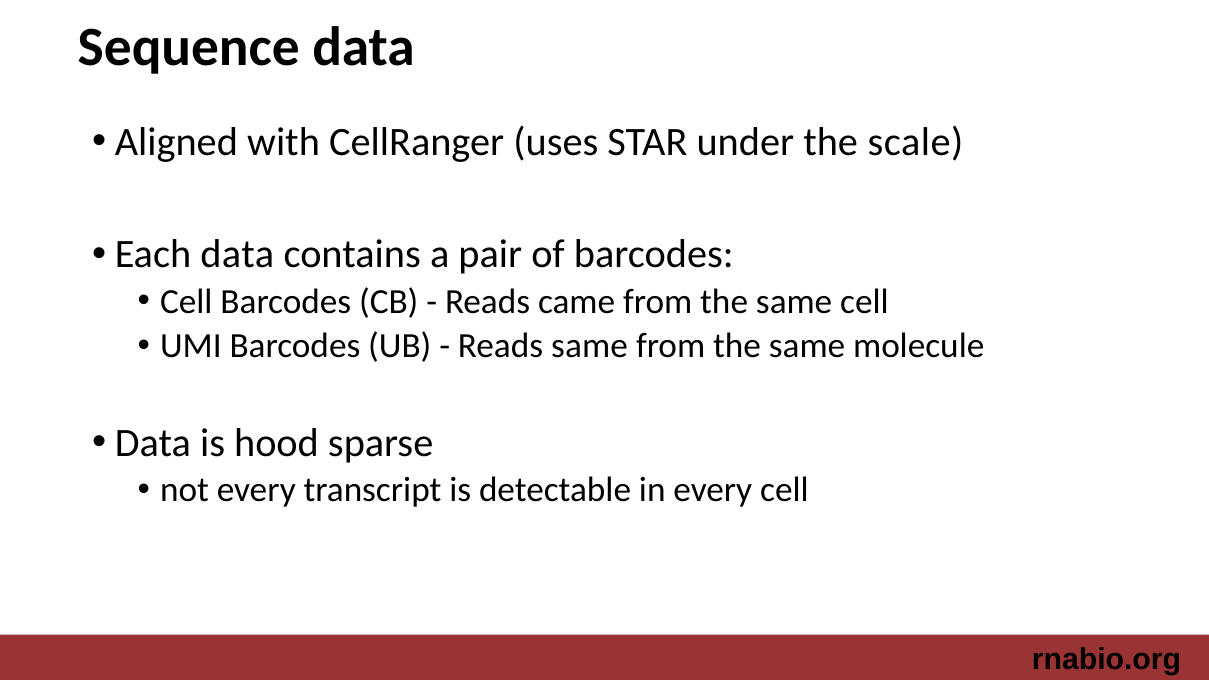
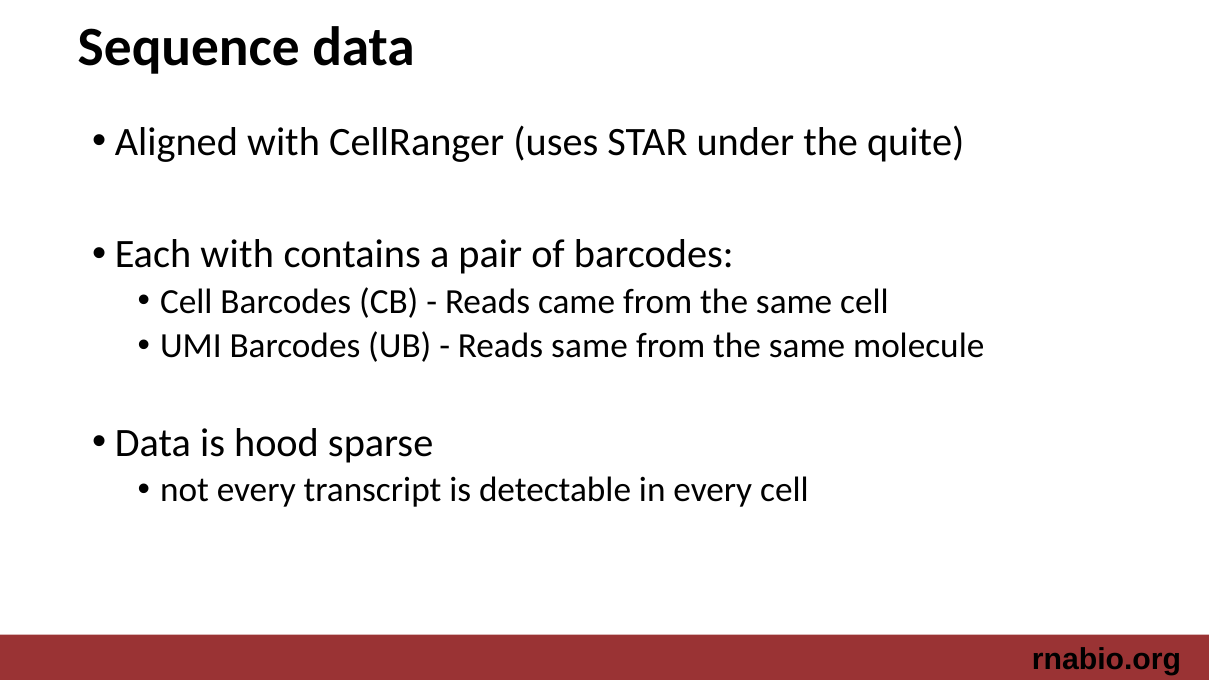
scale: scale -> quite
Each data: data -> with
